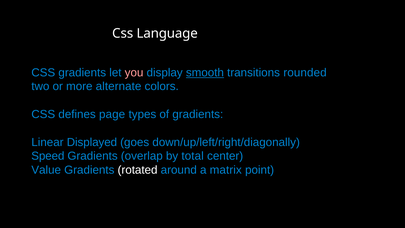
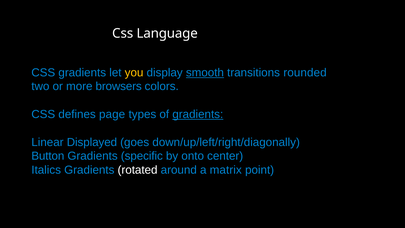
you colour: pink -> yellow
alternate: alternate -> browsers
gradients at (198, 114) underline: none -> present
Speed: Speed -> Button
overlap: overlap -> specific
total: total -> onto
Value: Value -> Italics
